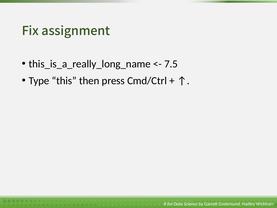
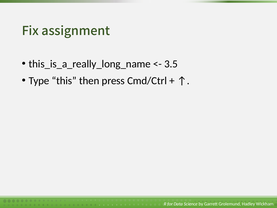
7.5: 7.5 -> 3.5
